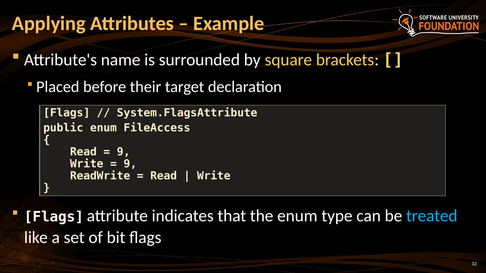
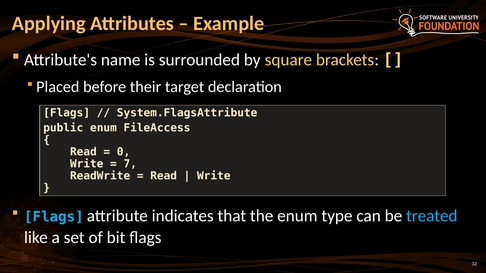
9 at (124, 152): 9 -> 0
9 at (130, 164): 9 -> 7
Flags at (54, 217) colour: white -> light blue
